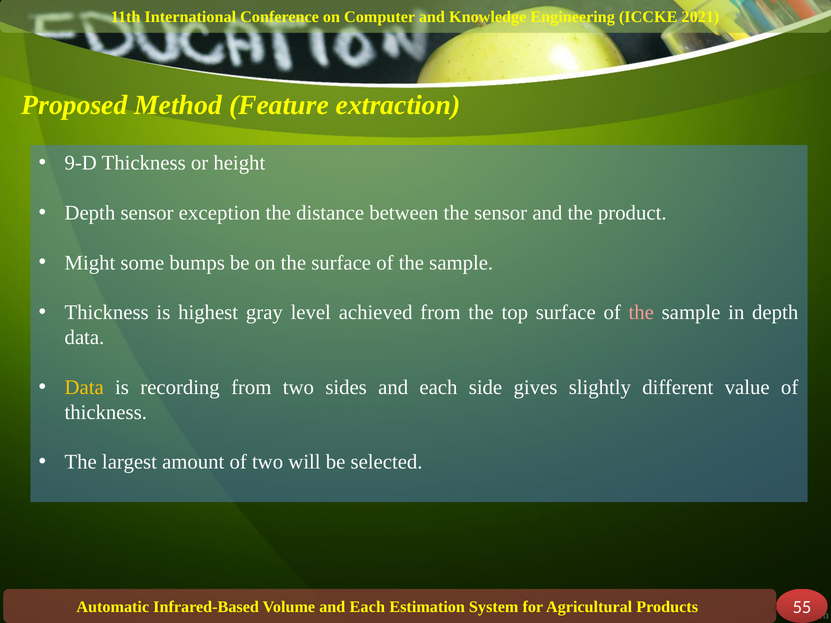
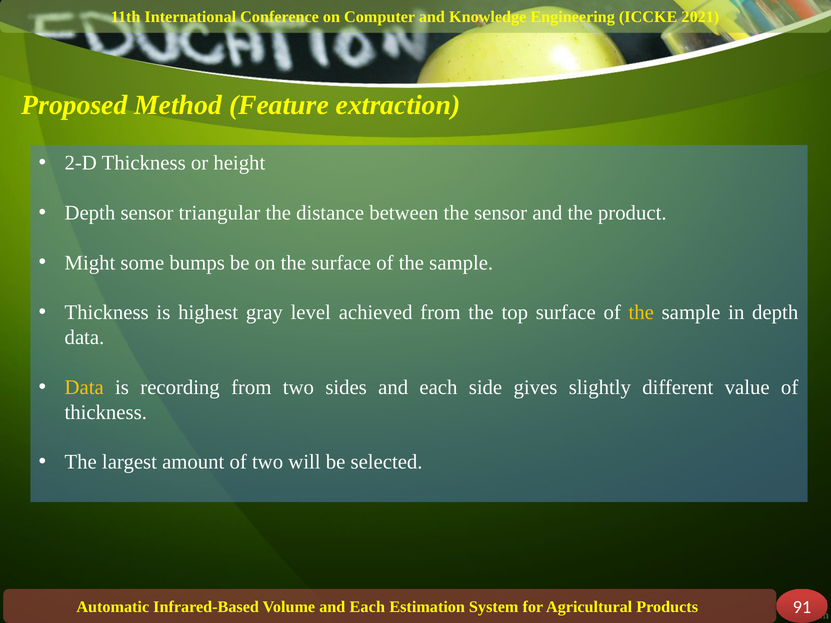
9-D: 9-D -> 2-D
exception: exception -> triangular
the at (641, 313) colour: pink -> yellow
55: 55 -> 91
